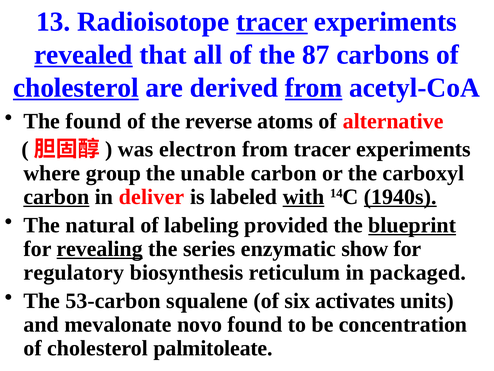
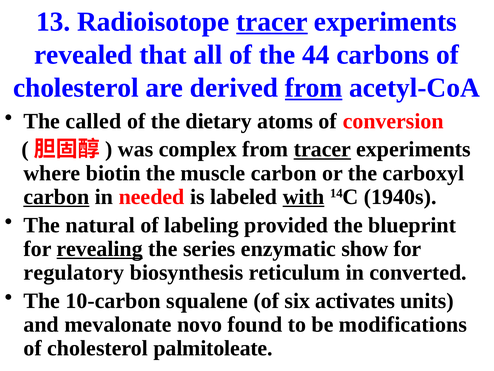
revealed underline: present -> none
87: 87 -> 44
cholesterol at (76, 88) underline: present -> none
The found: found -> called
reverse: reverse -> dietary
alternative: alternative -> conversion
electron: electron -> complex
tracer at (322, 149) underline: none -> present
group: group -> biotin
unable: unable -> muscle
deliver: deliver -> needed
1940s underline: present -> none
blueprint underline: present -> none
packaged: packaged -> converted
53-carbon: 53-carbon -> 10-carbon
concentration: concentration -> modifications
